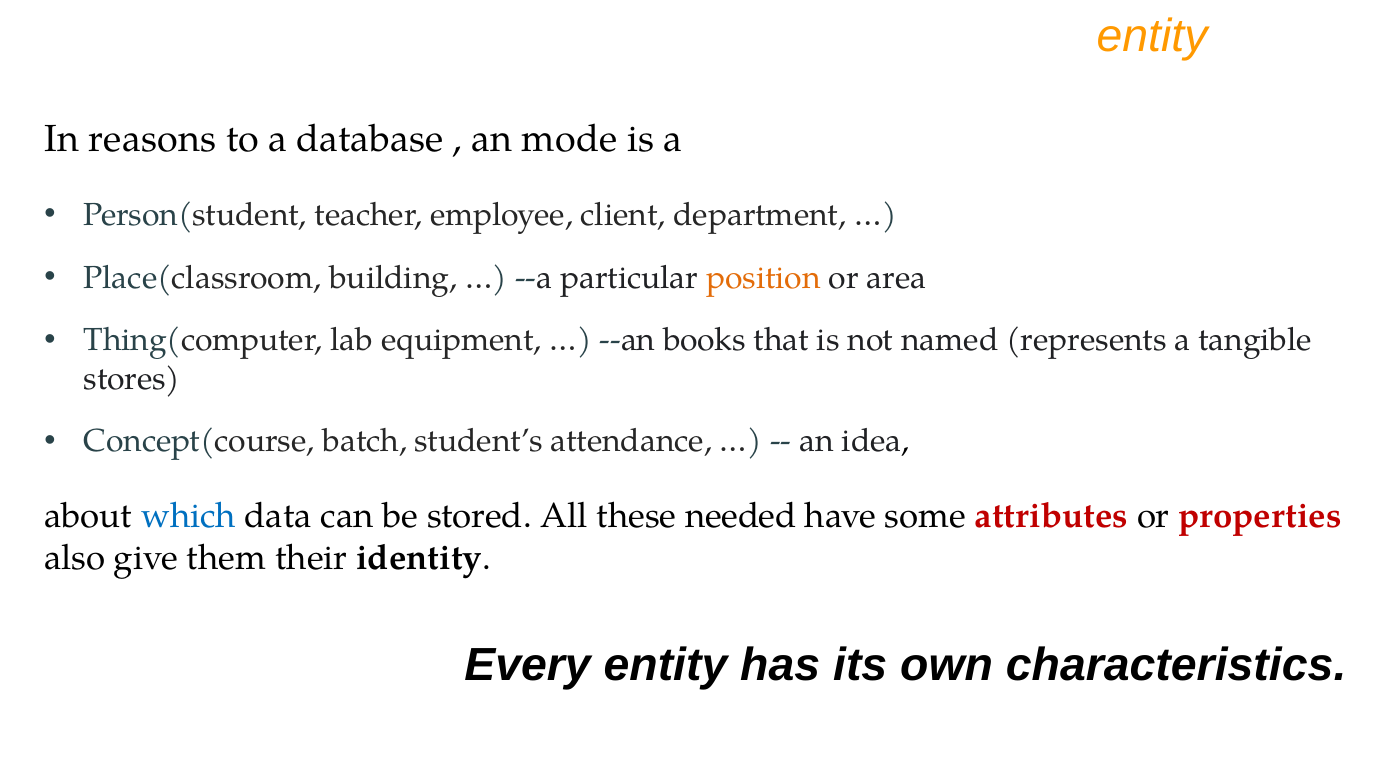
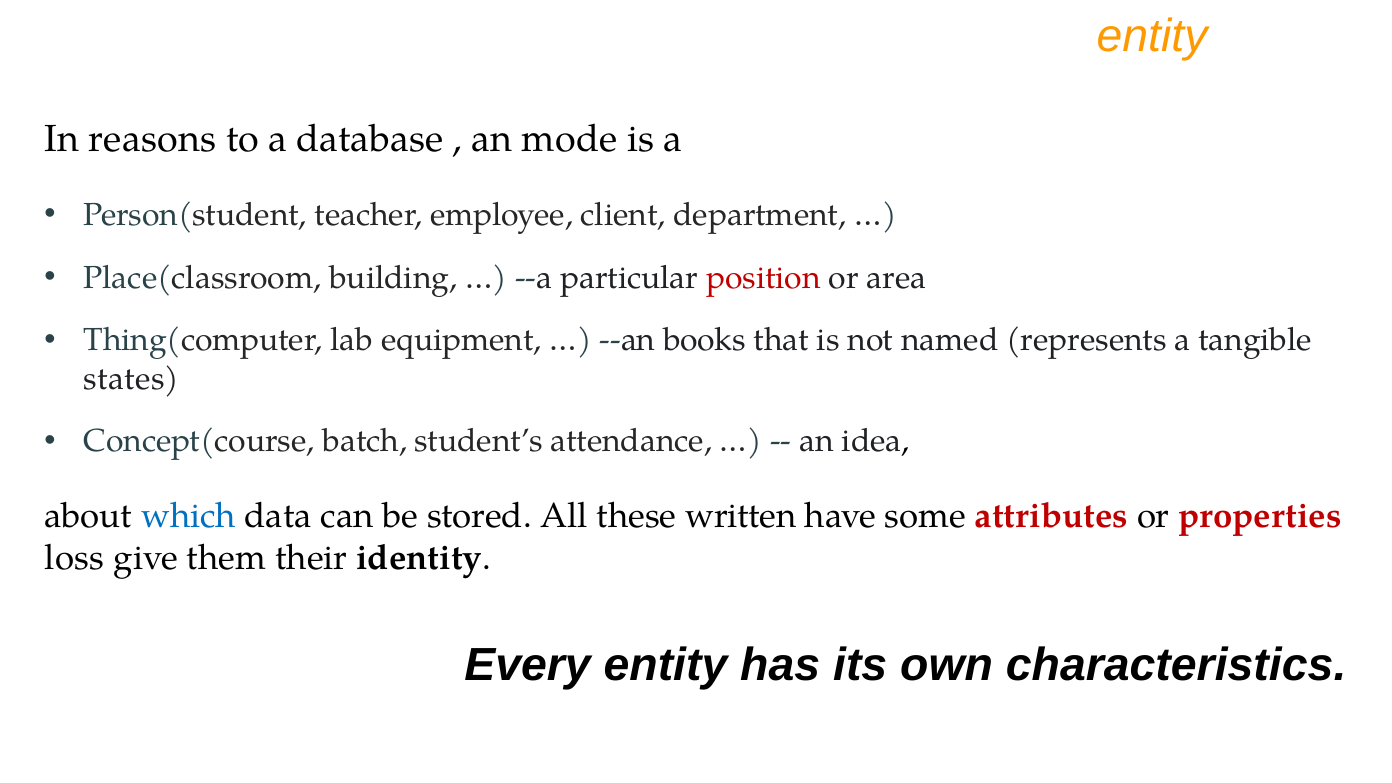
position colour: orange -> red
stores: stores -> states
needed: needed -> written
also: also -> loss
